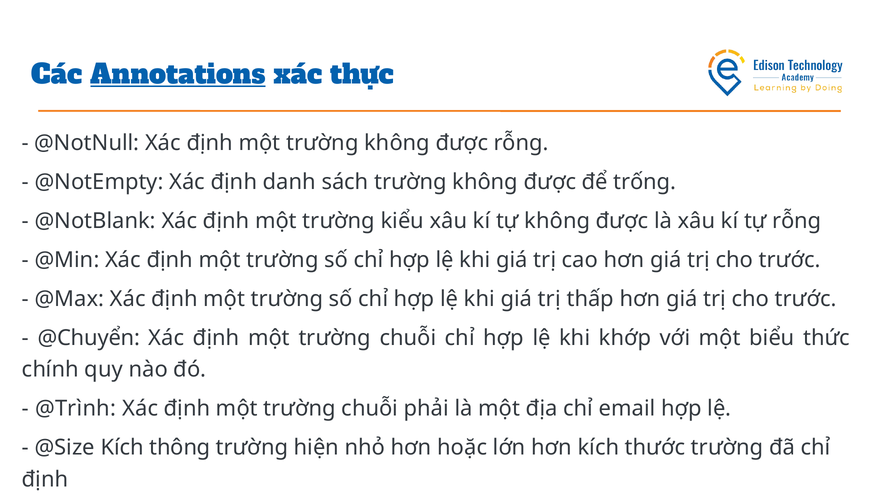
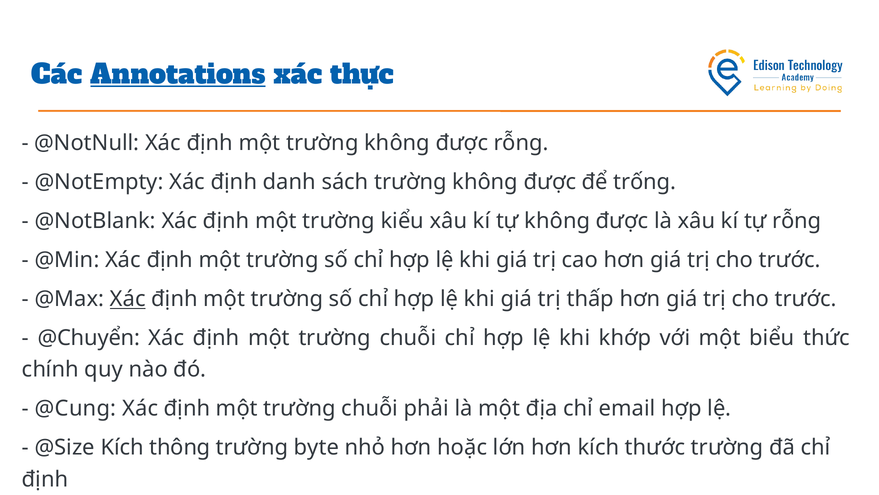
Xác at (128, 299) underline: none -> present
@Trình: @Trình -> @Cung
hiện: hiện -> byte
